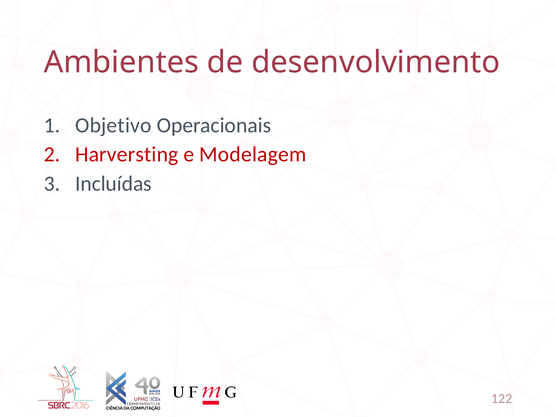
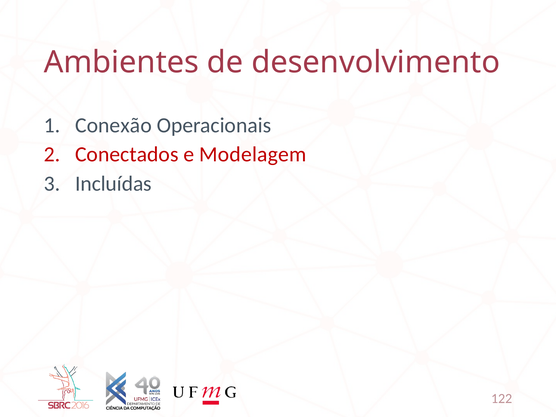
Objetivo: Objetivo -> Conexão
Harversting: Harversting -> Conectados
